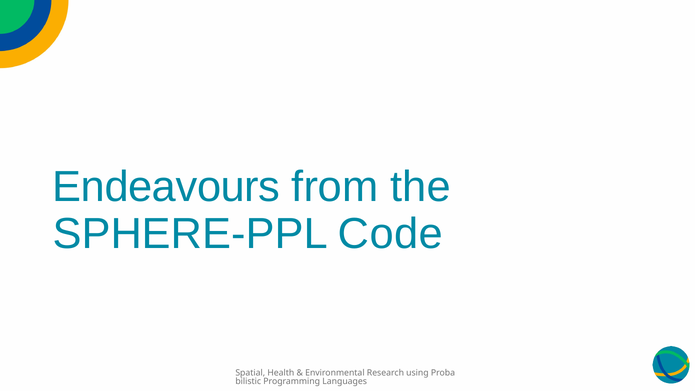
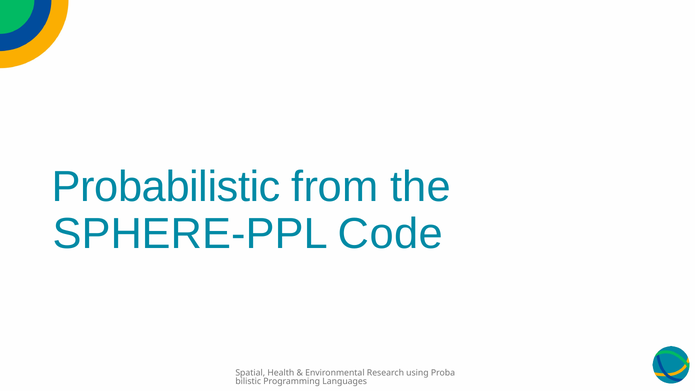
Endeavours: Endeavours -> Probabilistic
